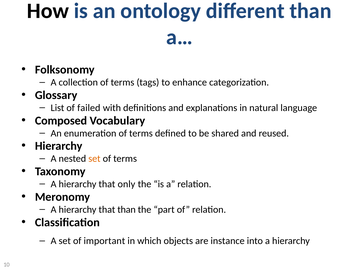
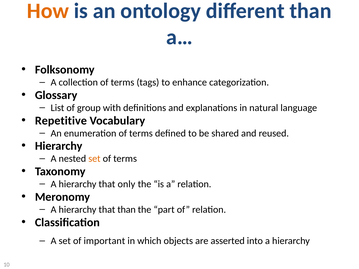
How colour: black -> orange
failed: failed -> group
Composed: Composed -> Repetitive
instance: instance -> asserted
